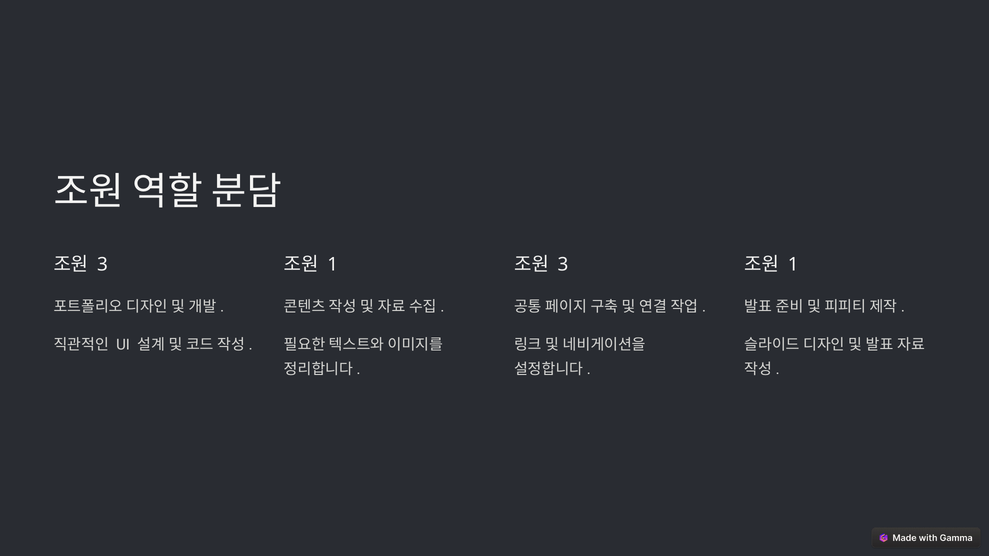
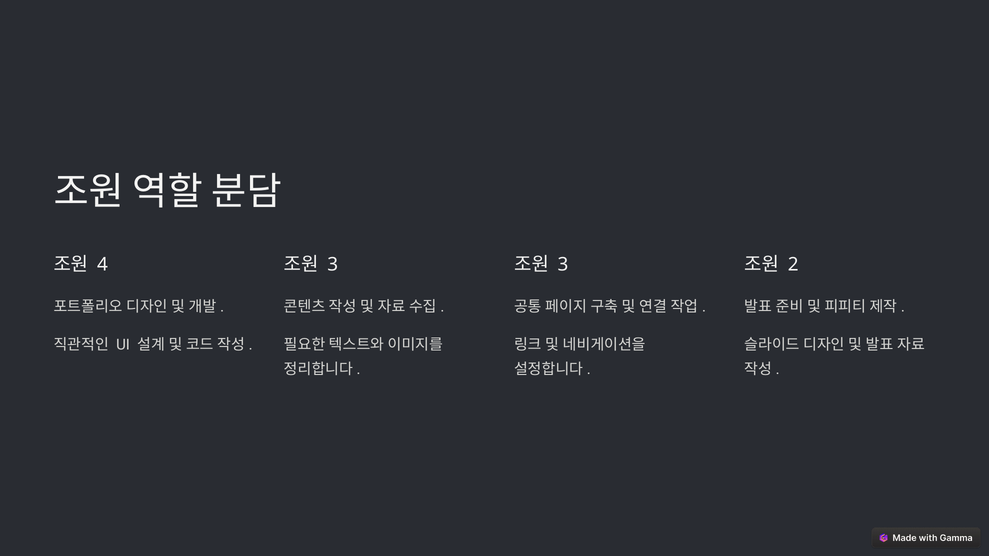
3 at (102, 265): 3 -> 4
1 at (333, 265): 1 -> 3
1 at (793, 265): 1 -> 2
